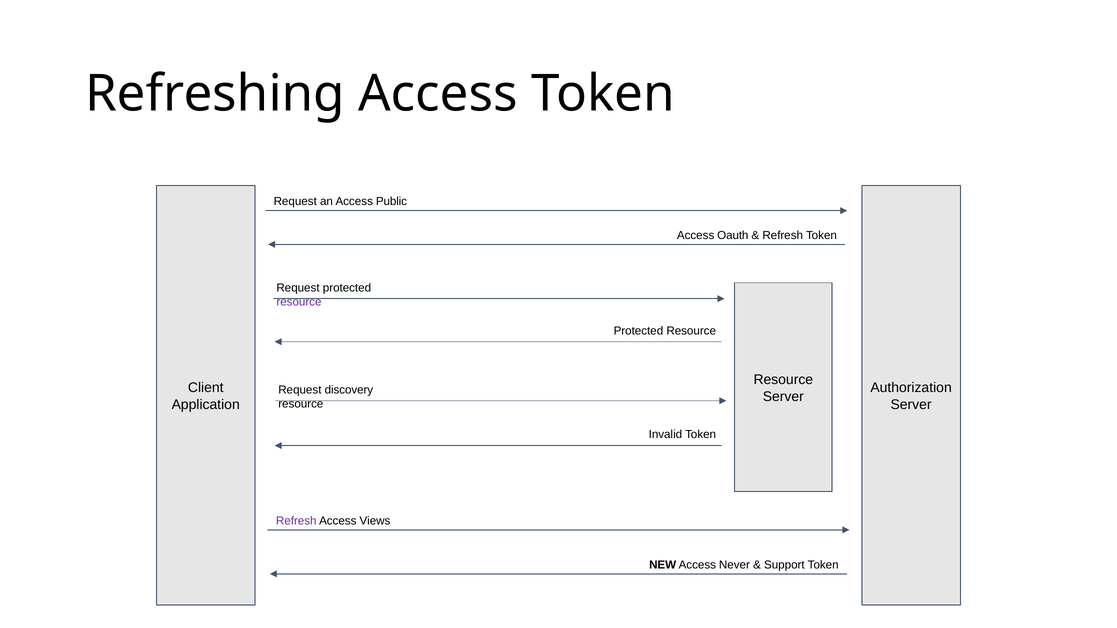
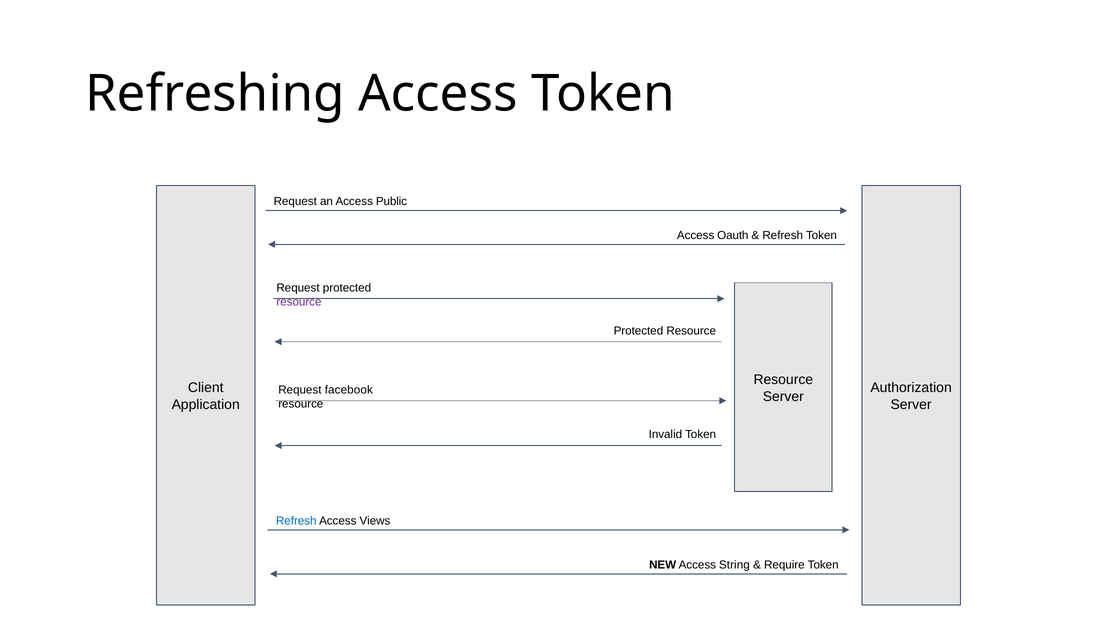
discovery: discovery -> facebook
Refresh at (296, 521) colour: purple -> blue
Never: Never -> String
Support: Support -> Require
